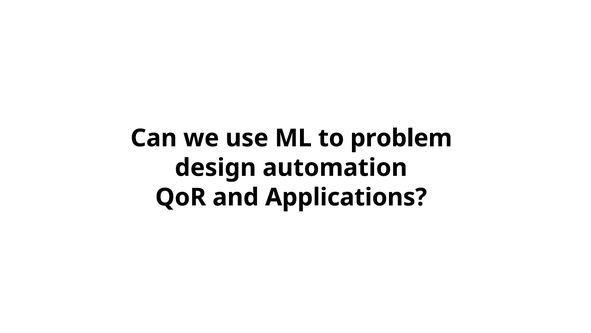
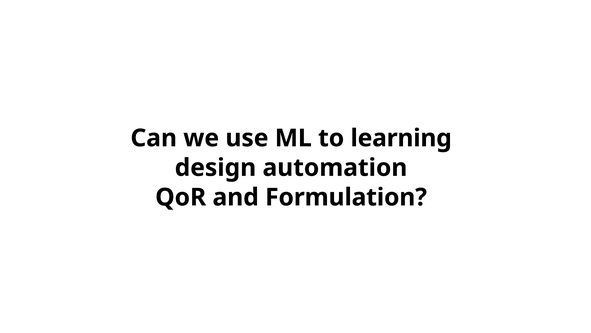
problem: problem -> learning
Applications: Applications -> Formulation
